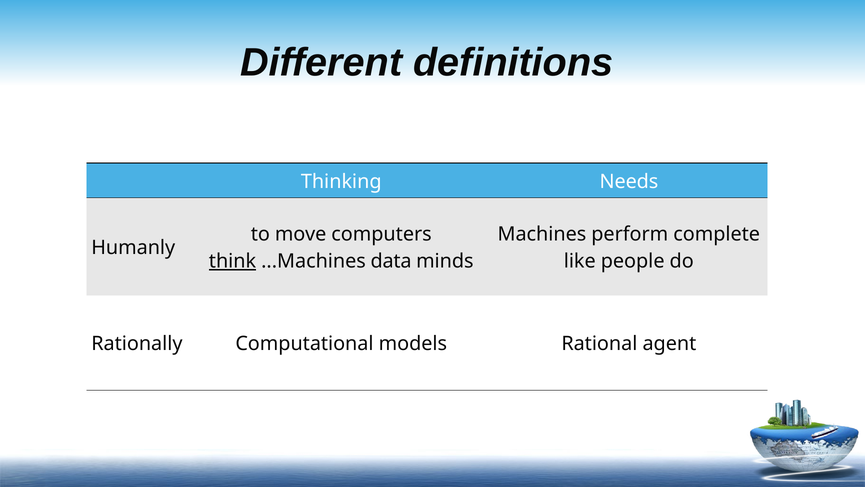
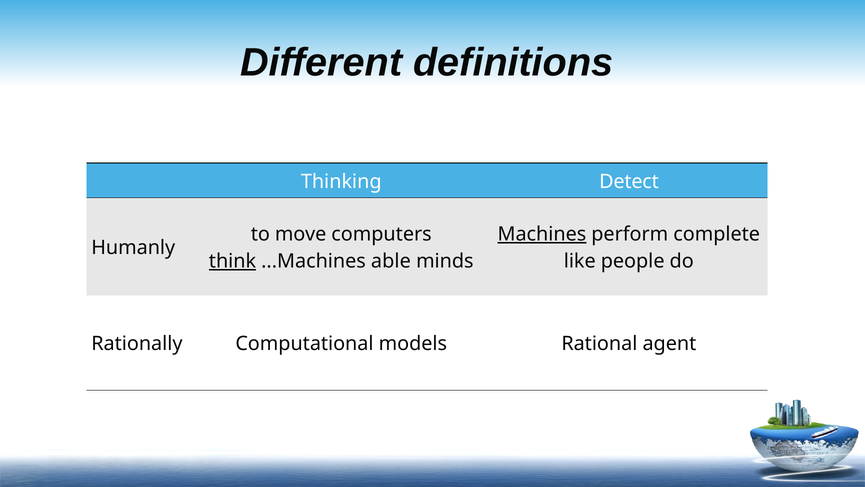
Needs: Needs -> Detect
Machines underline: none -> present
data: data -> able
